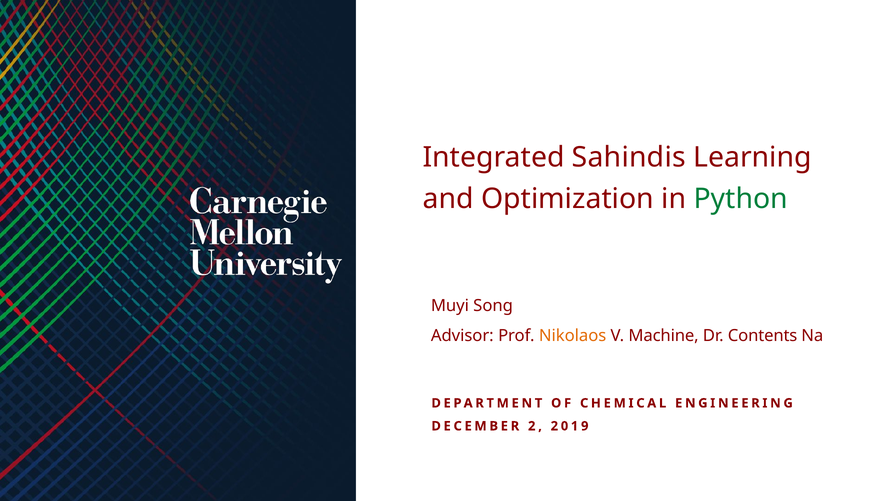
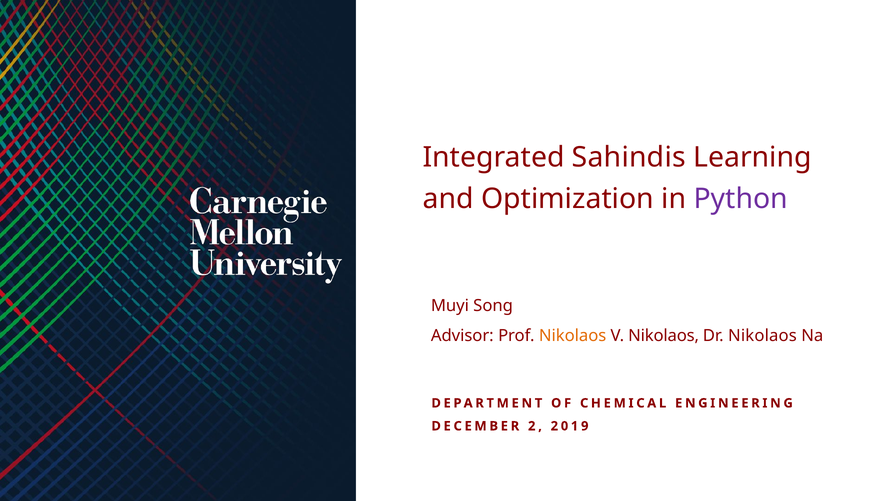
Python colour: green -> purple
V Machine: Machine -> Nikolaos
Dr Contents: Contents -> Nikolaos
